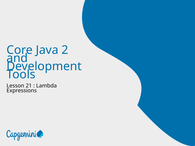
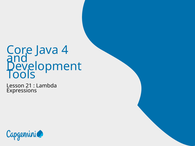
2: 2 -> 4
